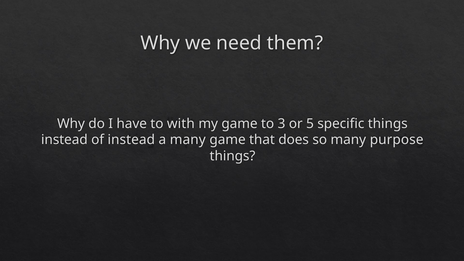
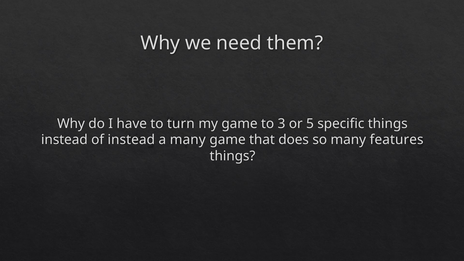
with: with -> turn
purpose: purpose -> features
